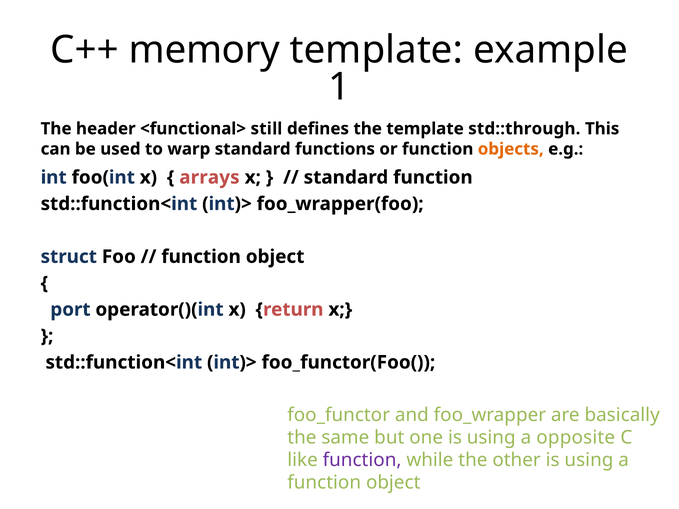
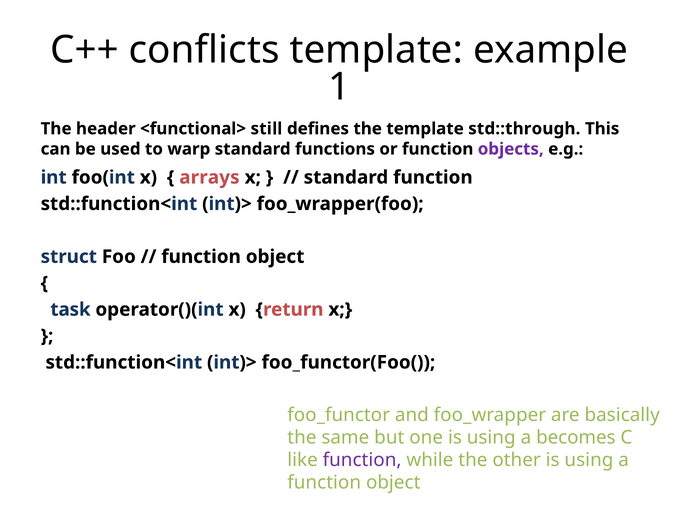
memory: memory -> conflicts
objects colour: orange -> purple
port: port -> task
opposite: opposite -> becomes
